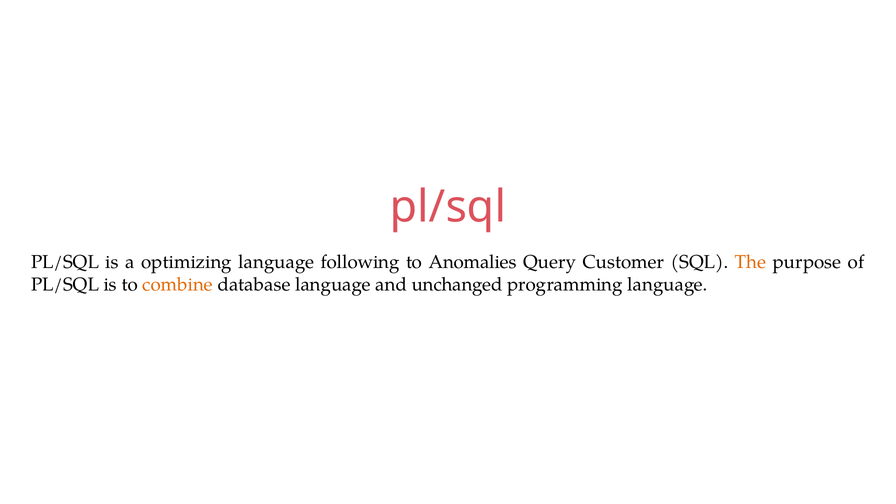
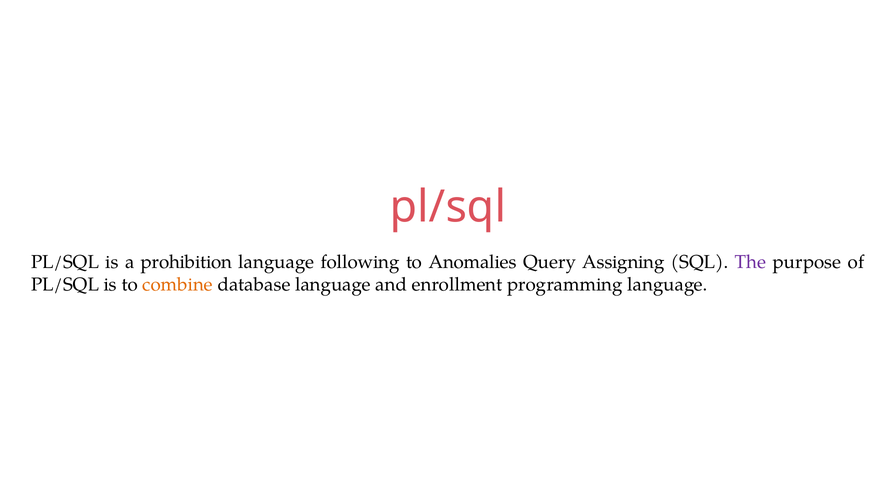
optimizing: optimizing -> prohibition
Customer: Customer -> Assigning
The colour: orange -> purple
unchanged: unchanged -> enrollment
